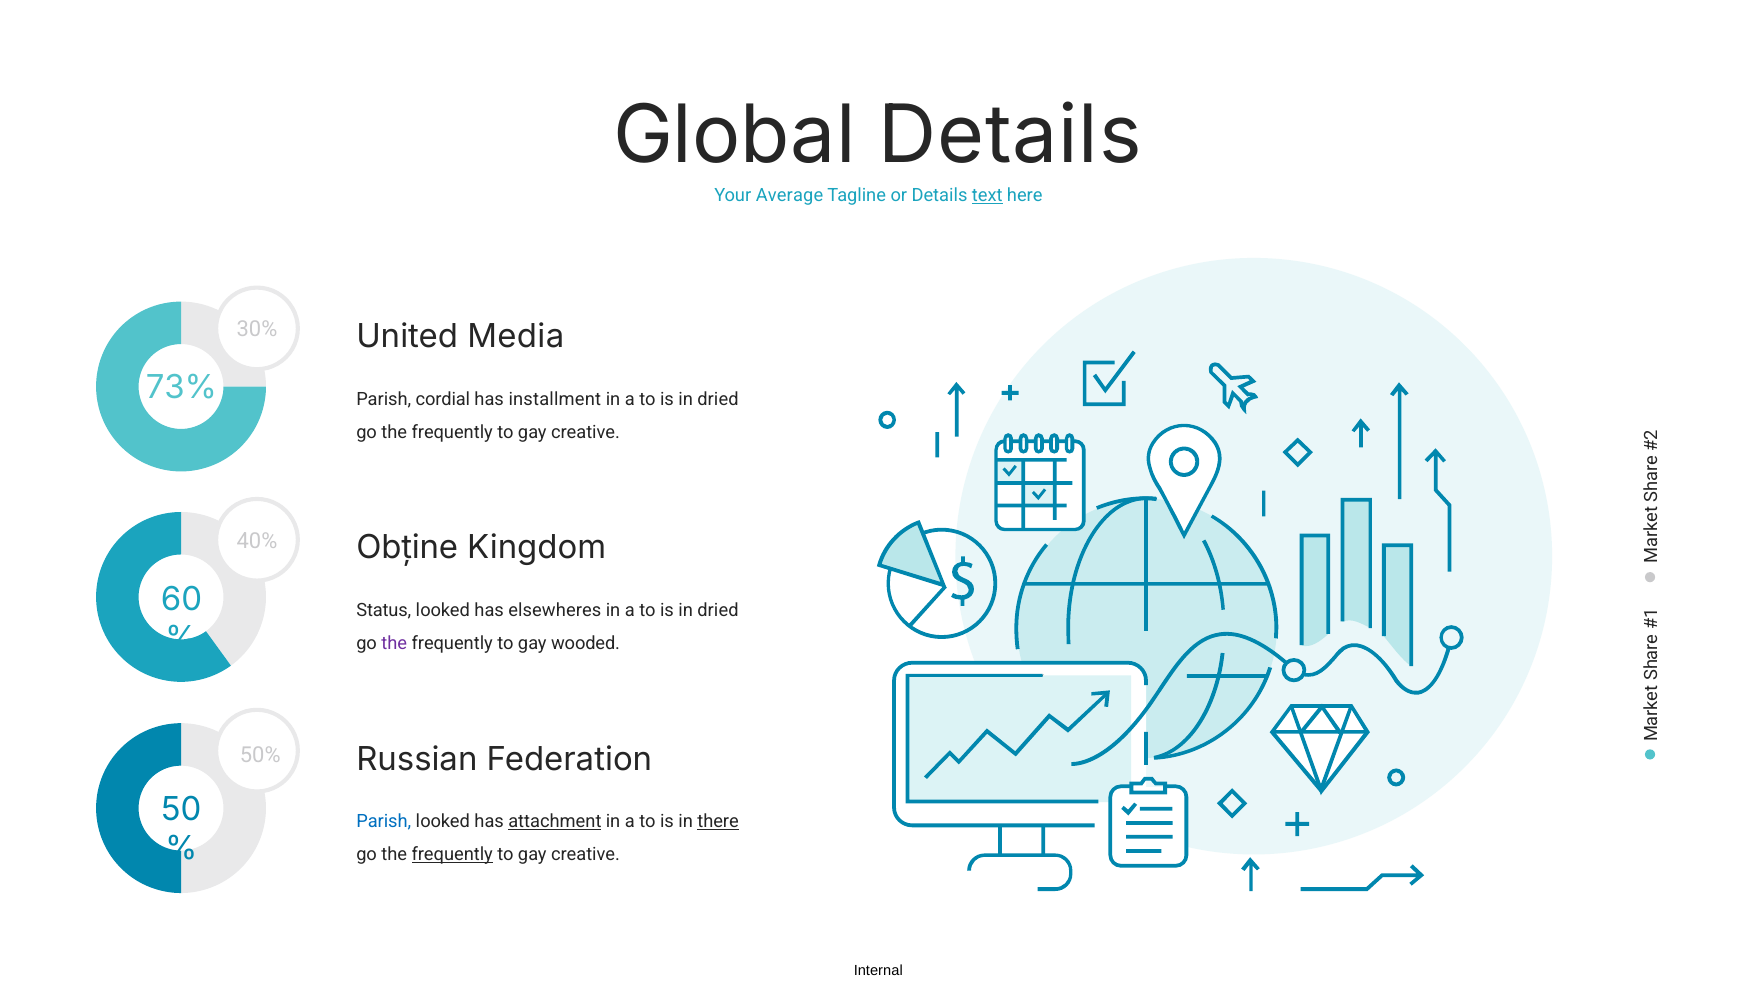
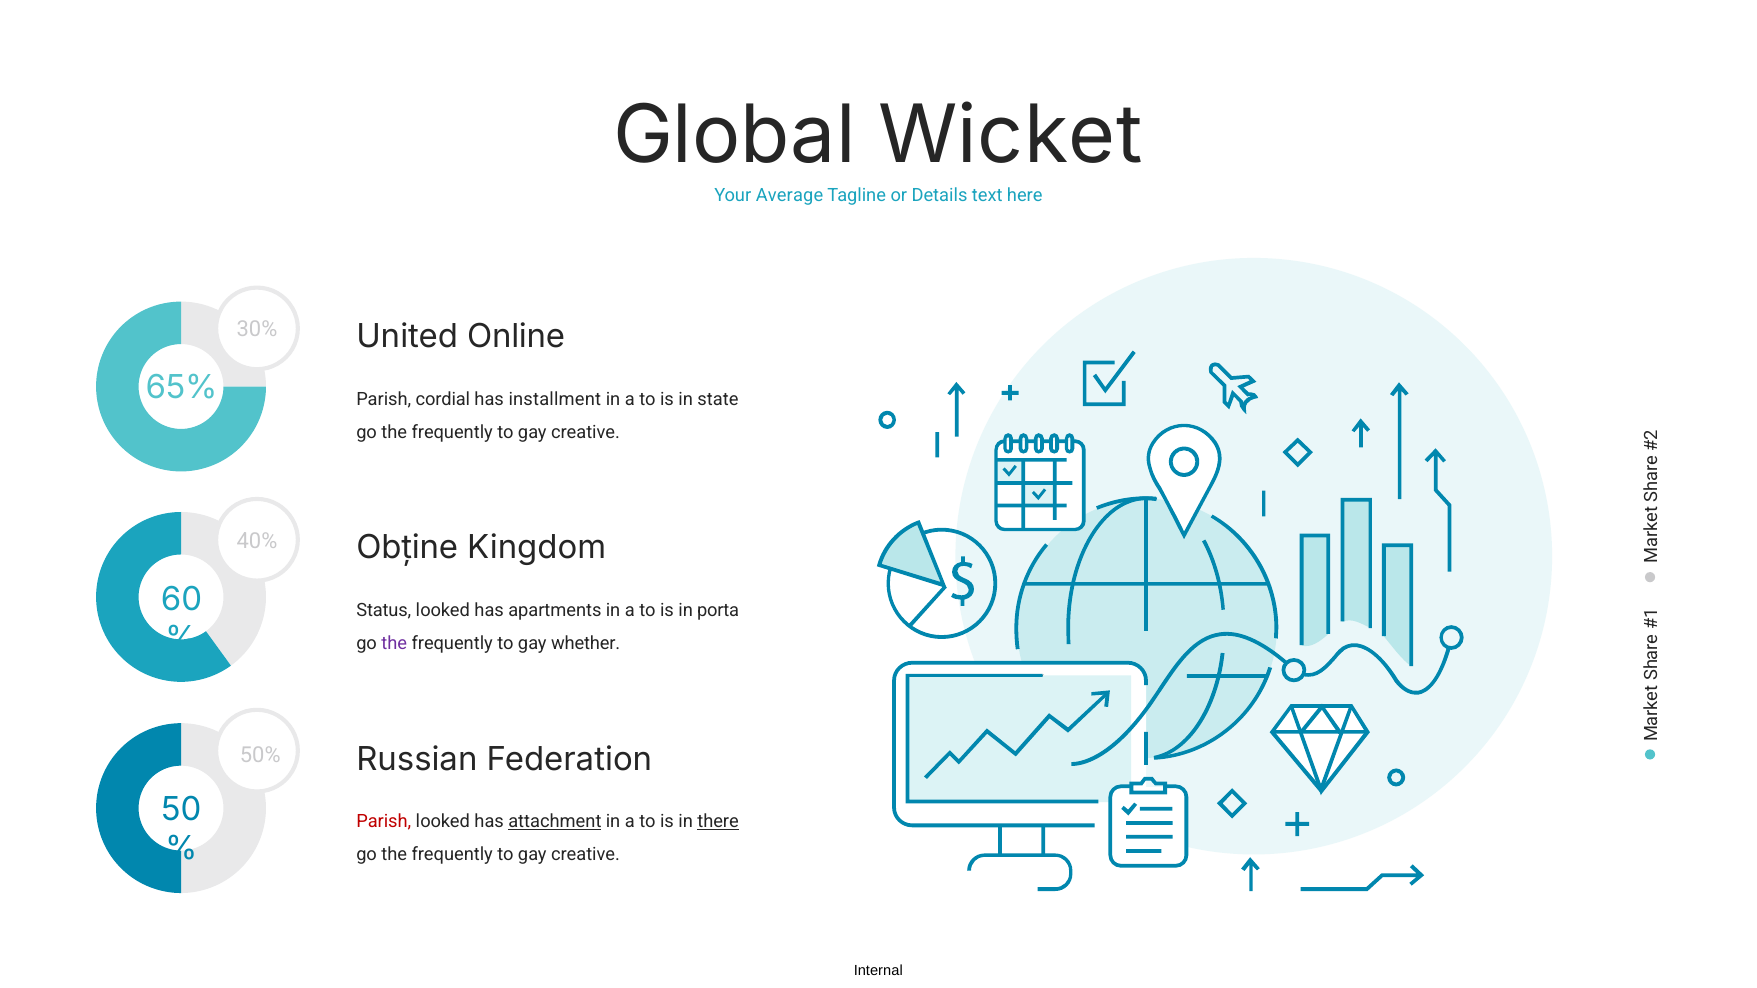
Global Details: Details -> Wicket
text underline: present -> none
Media: Media -> Online
73%: 73% -> 65%
dried at (718, 400): dried -> state
elsewheres: elsewheres -> apartments
dried at (718, 611): dried -> porta
wooded: wooded -> whether
Parish at (384, 822) colour: blue -> red
frequently at (452, 855) underline: present -> none
